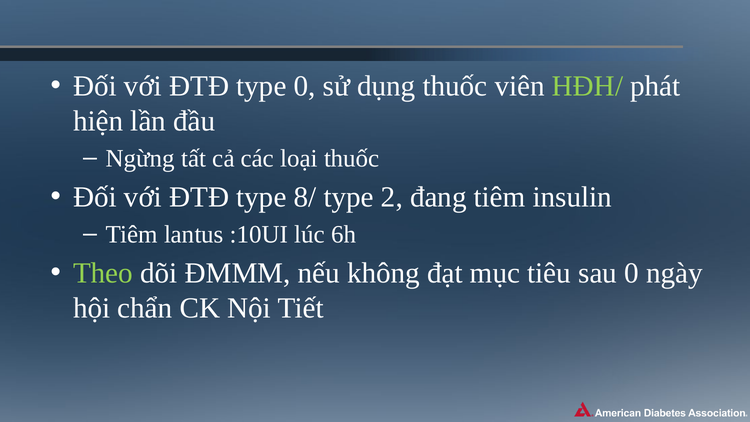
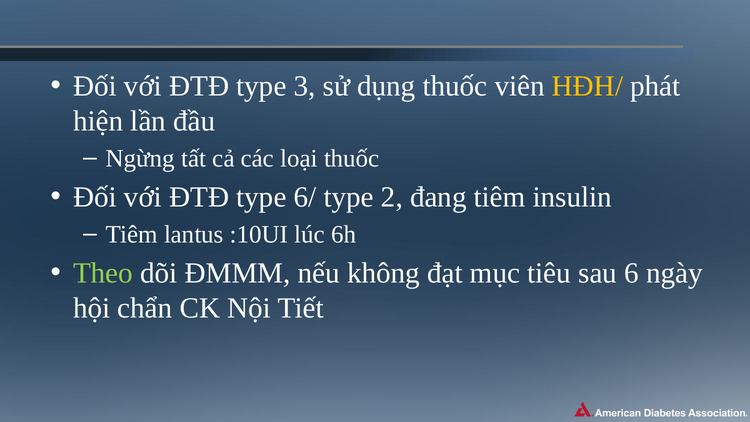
type 0: 0 -> 3
HĐH/ colour: light green -> yellow
8/: 8/ -> 6/
sau 0: 0 -> 6
